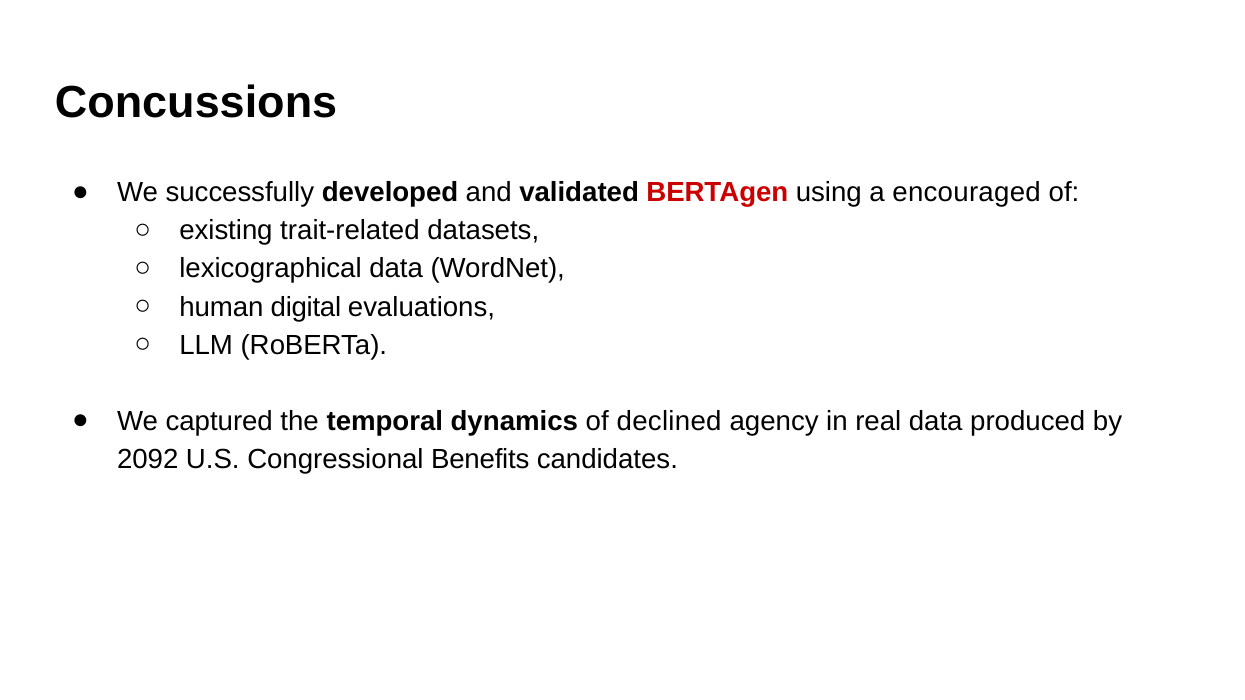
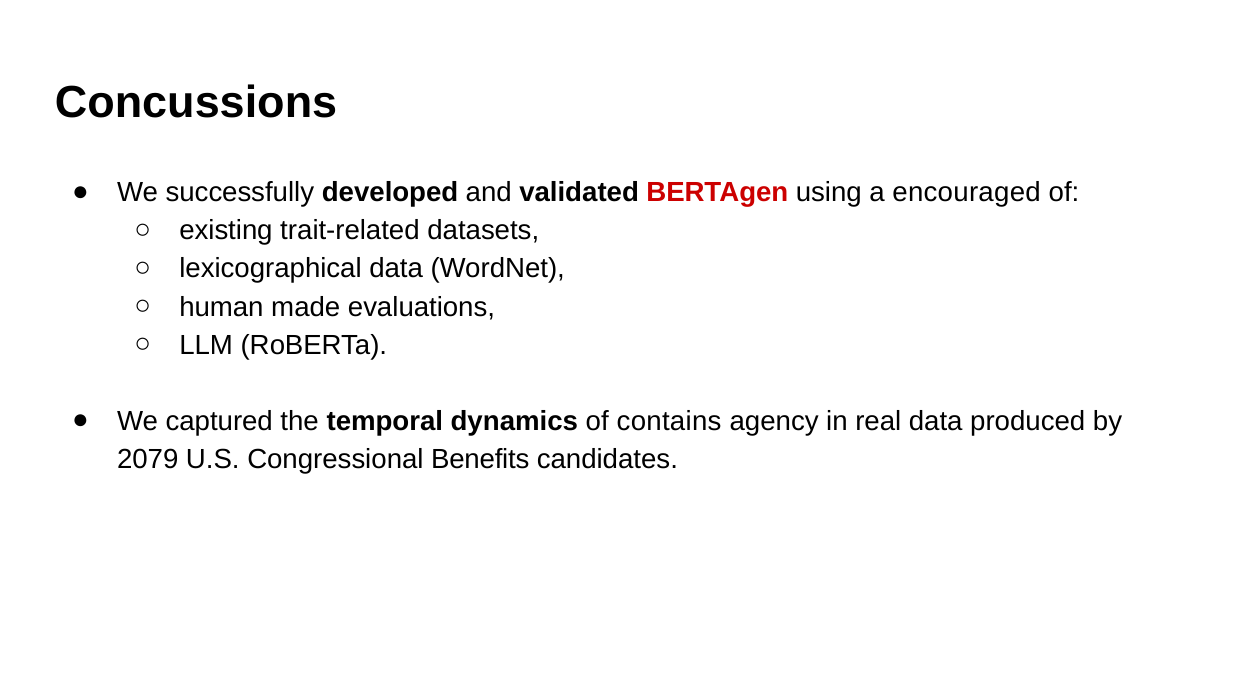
digital: digital -> made
declined: declined -> contains
2092: 2092 -> 2079
